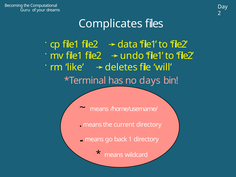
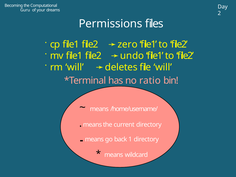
Complicates: Complicates -> Permissions
data: data -> zero
rm like: like -> will
days: days -> ratio
